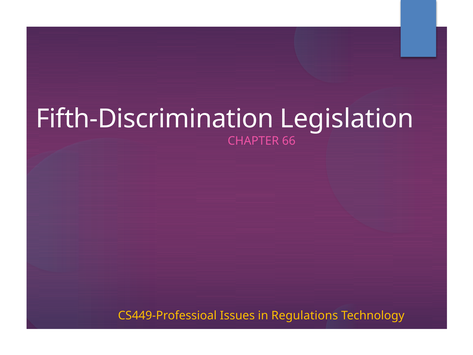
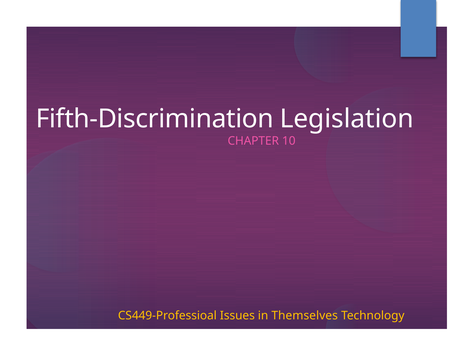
66: 66 -> 10
Regulations: Regulations -> Themselves
